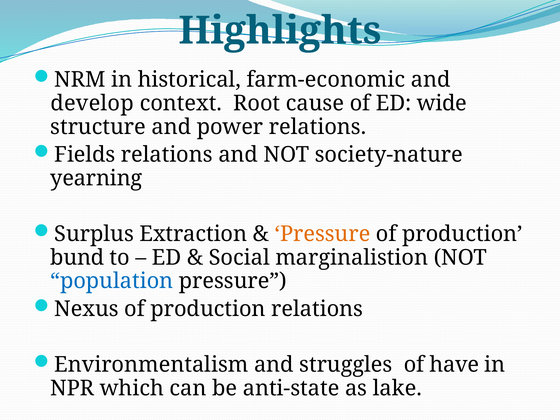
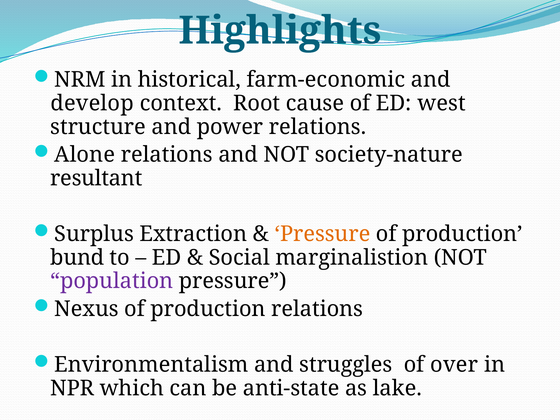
wide: wide -> west
Fields: Fields -> Alone
yearning: yearning -> resultant
population colour: blue -> purple
have: have -> over
